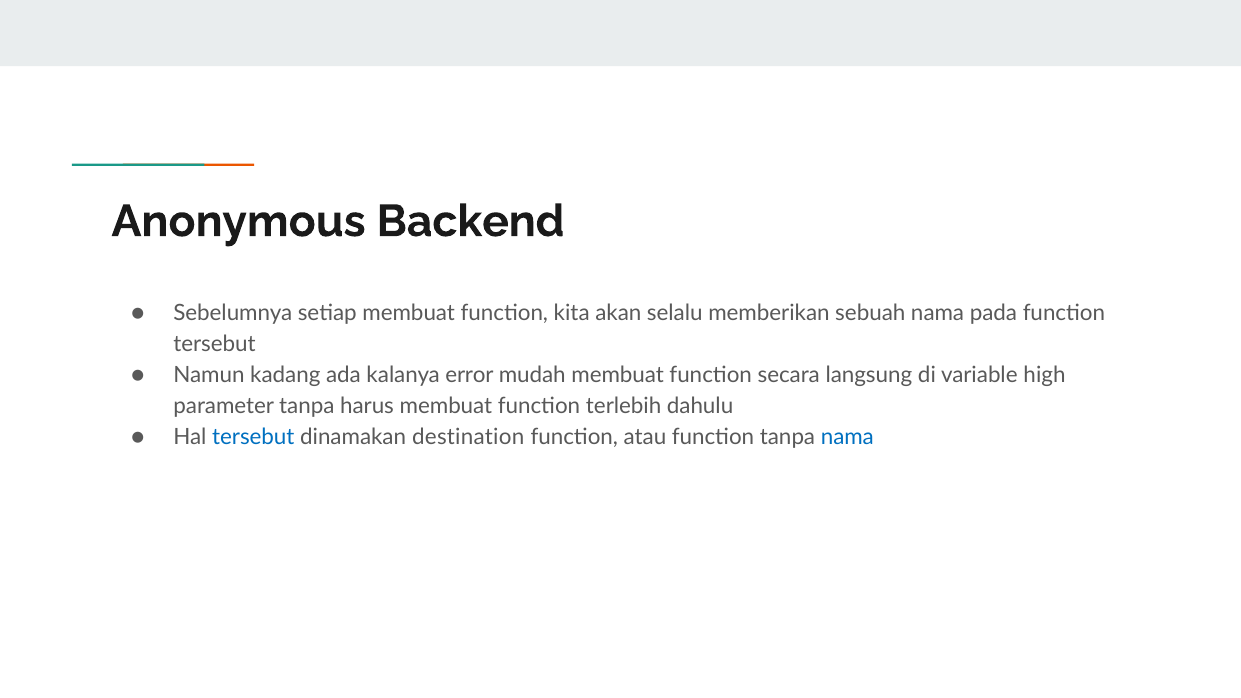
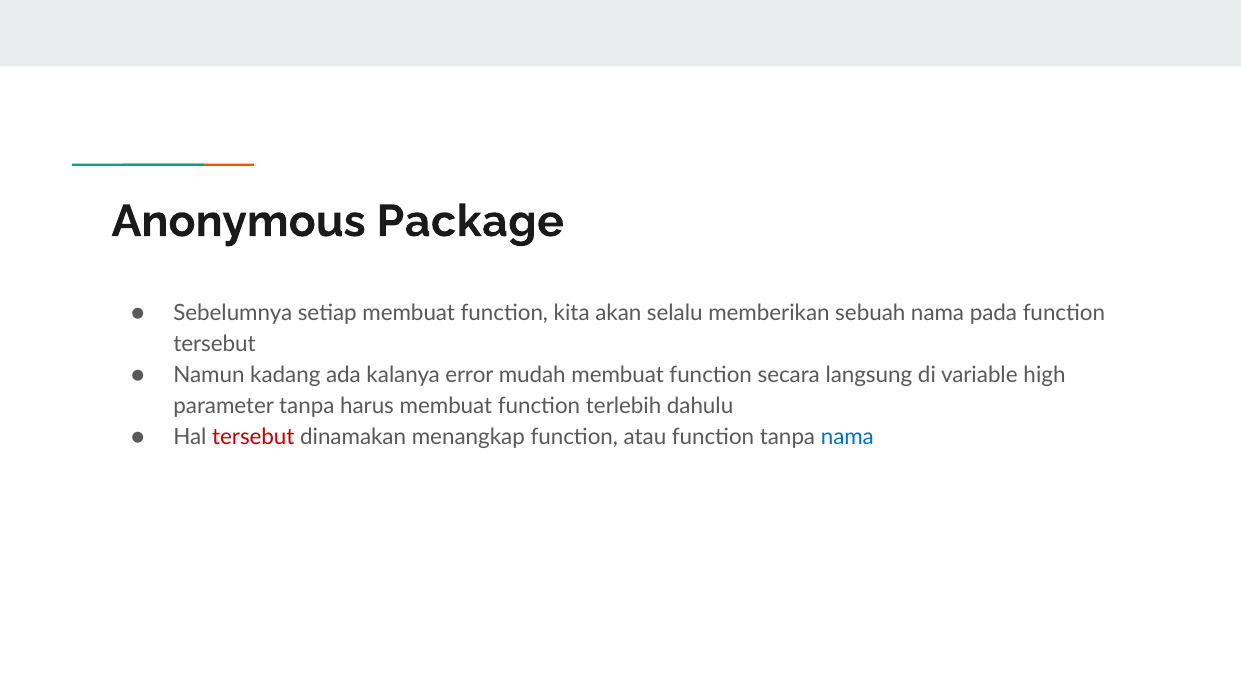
Backend: Backend -> Package
tersebut at (253, 437) colour: blue -> red
destination: destination -> menangkap
